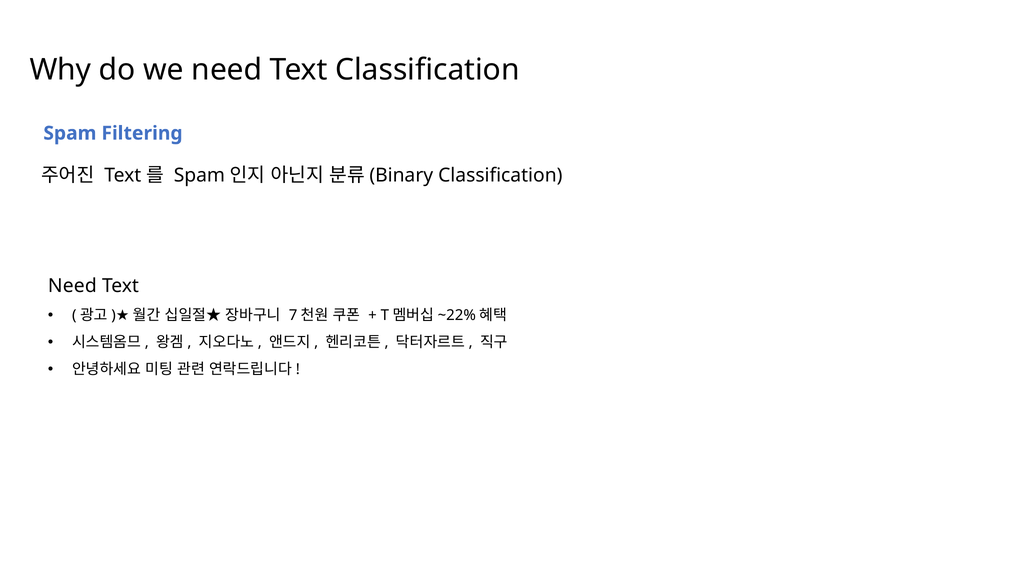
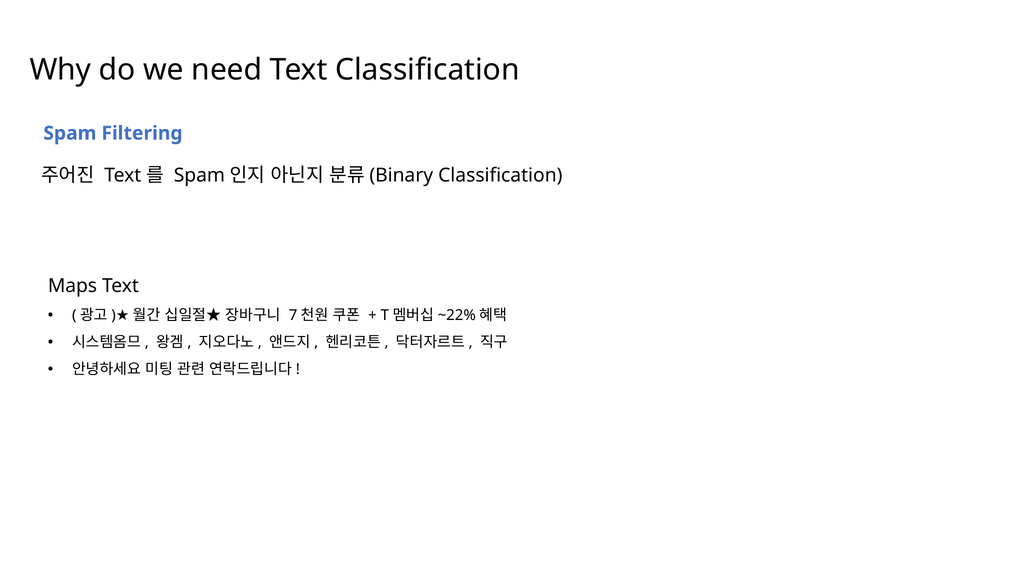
Need at (72, 286): Need -> Maps
